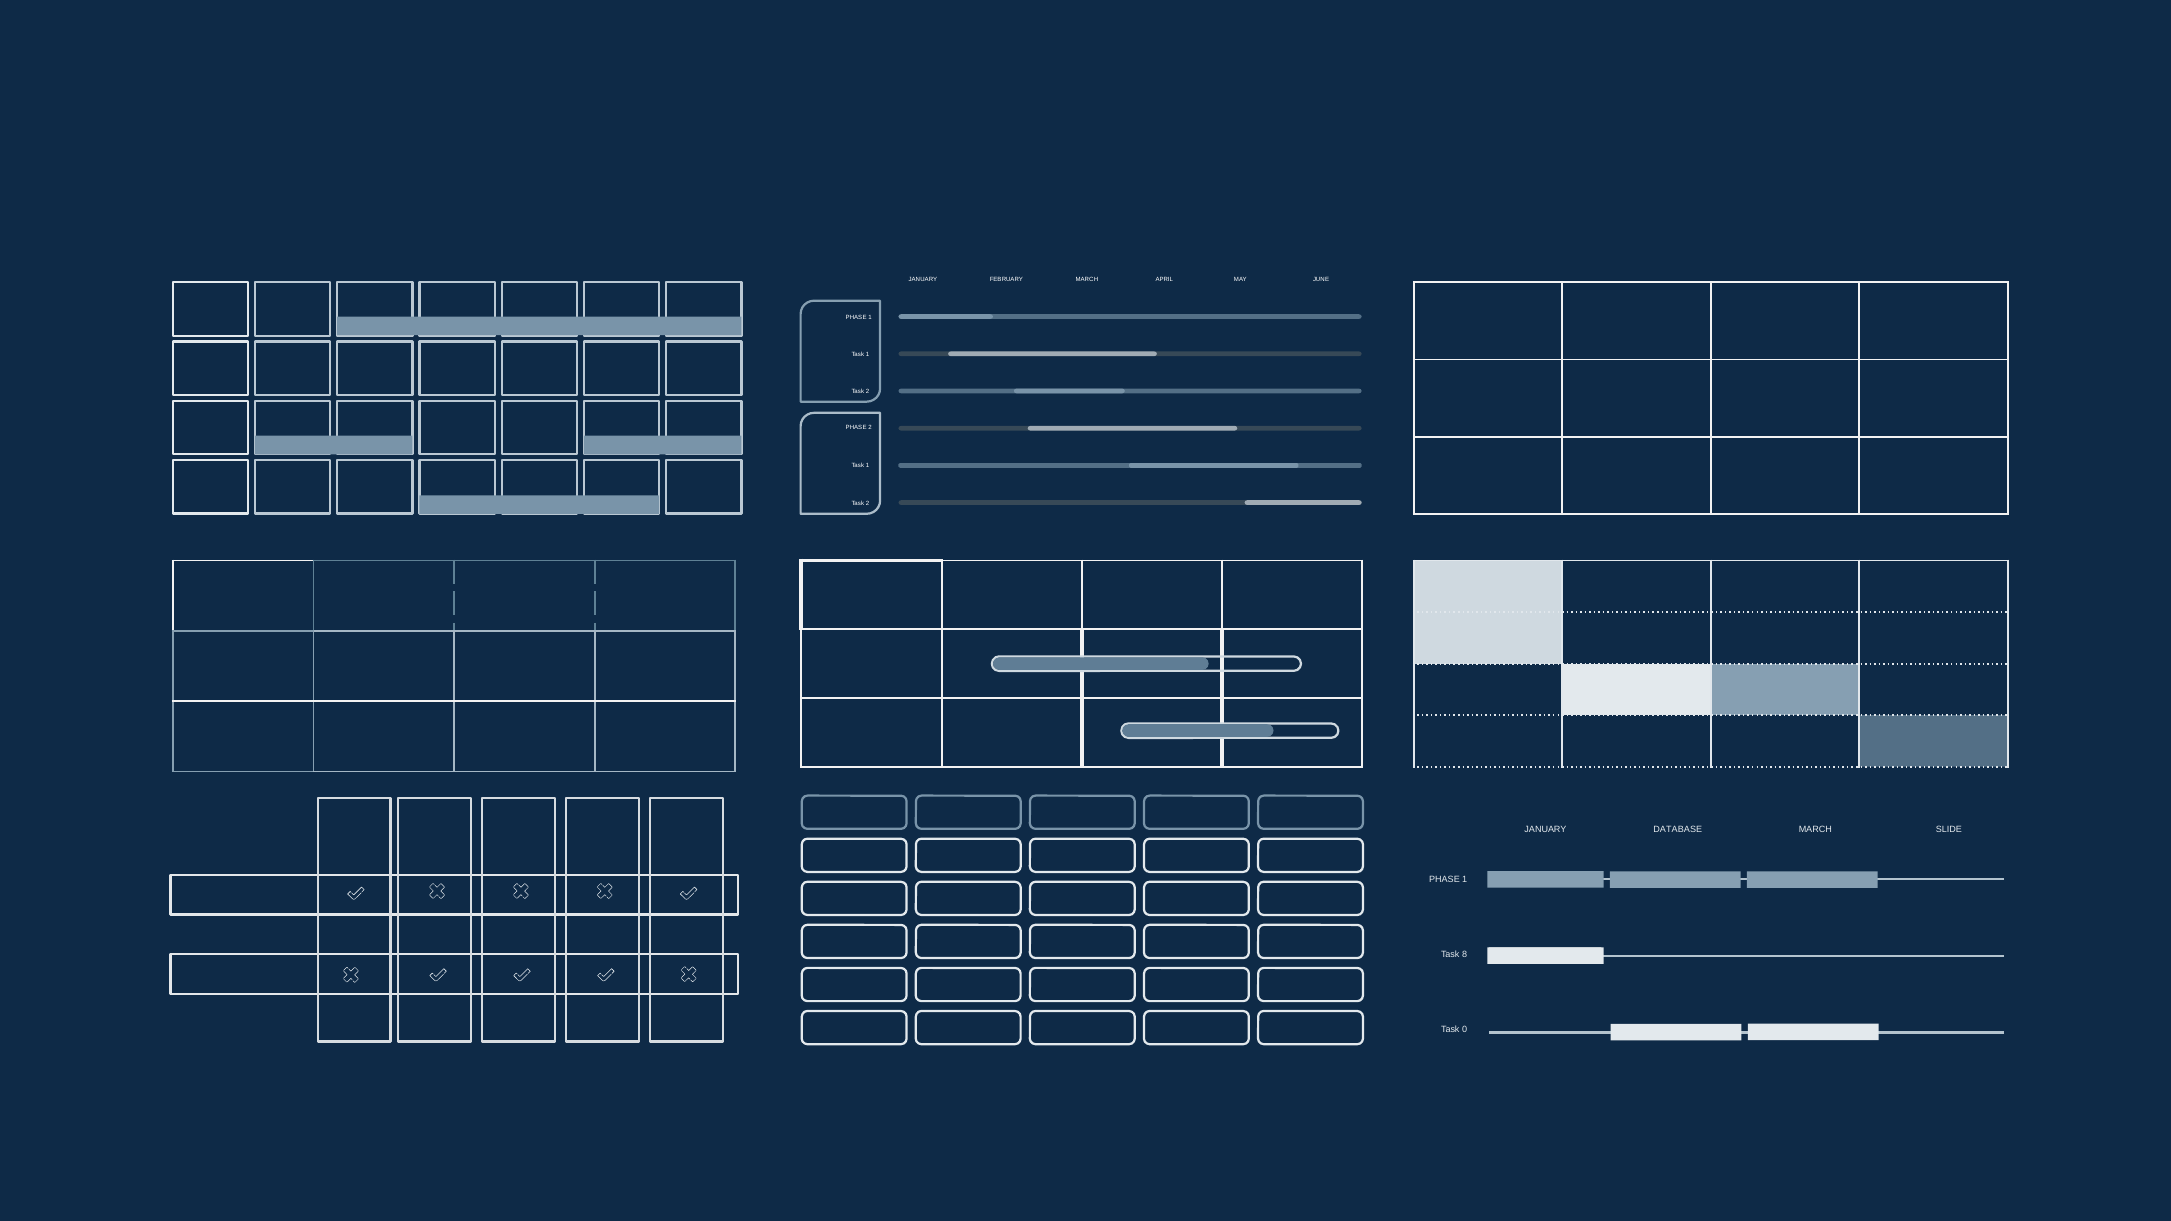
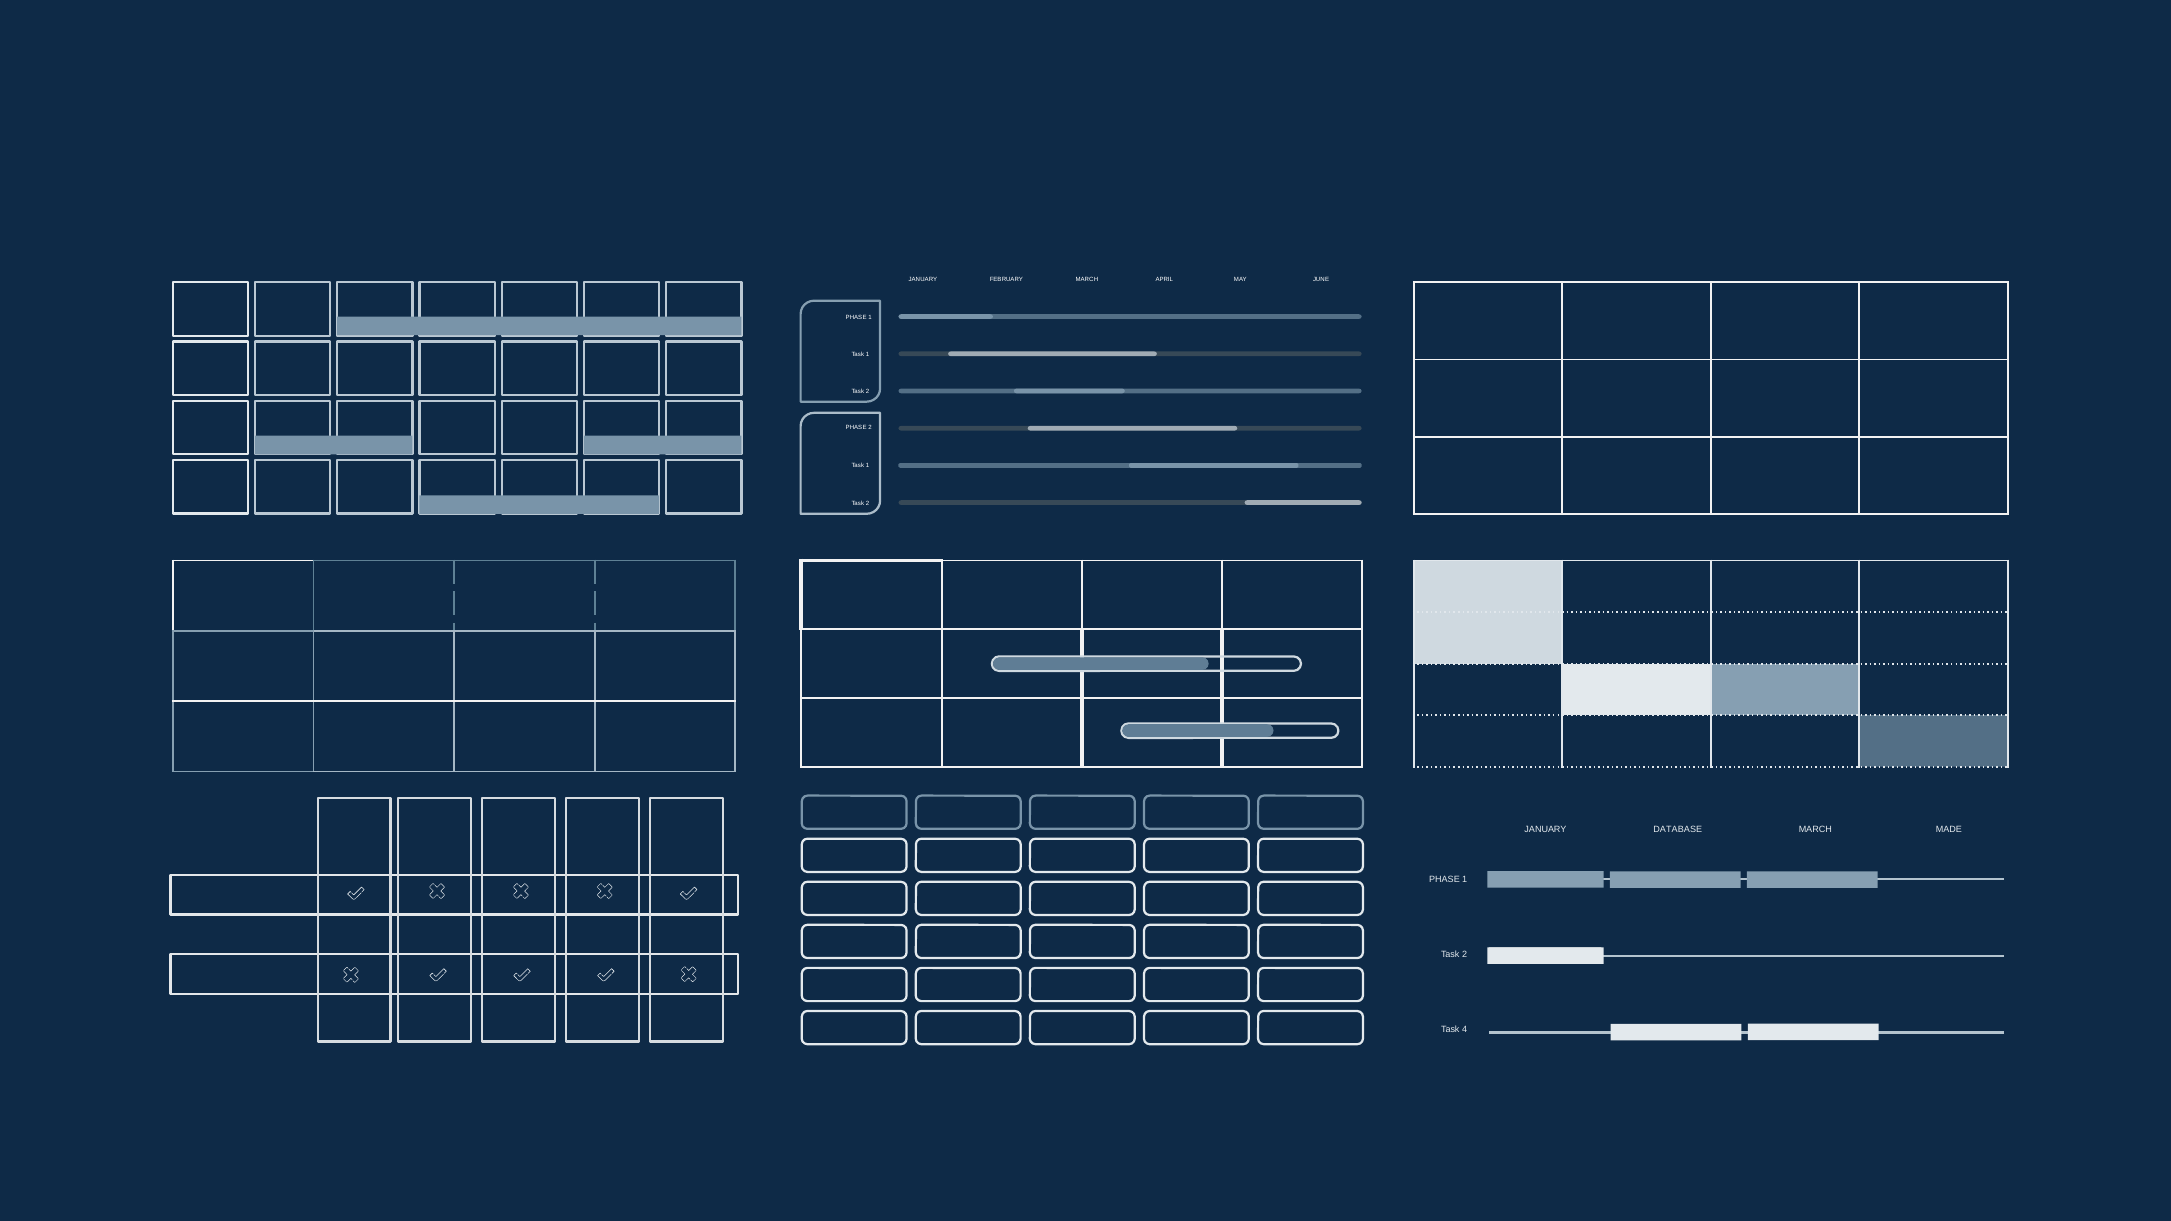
SLIDE: SLIDE -> MADE
8 at (1465, 955): 8 -> 2
0: 0 -> 4
